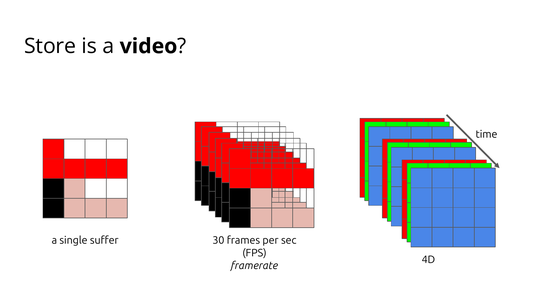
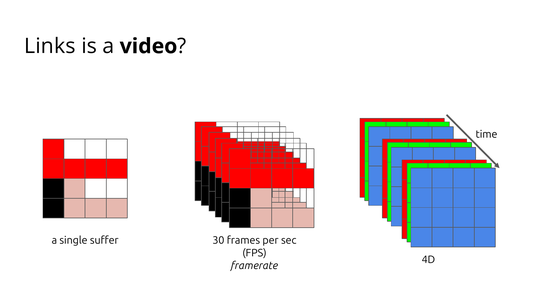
Store: Store -> Links
